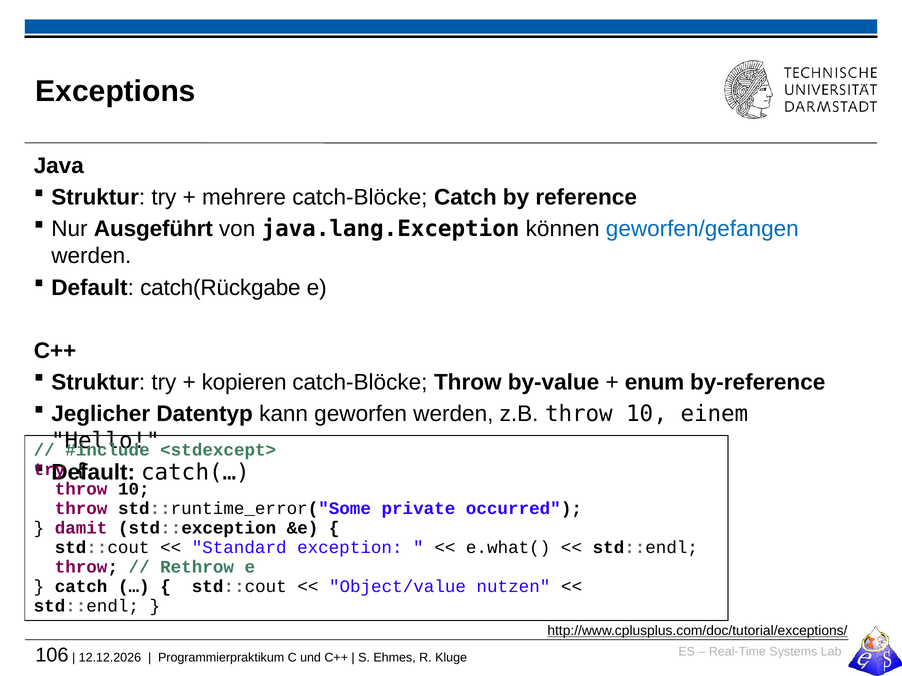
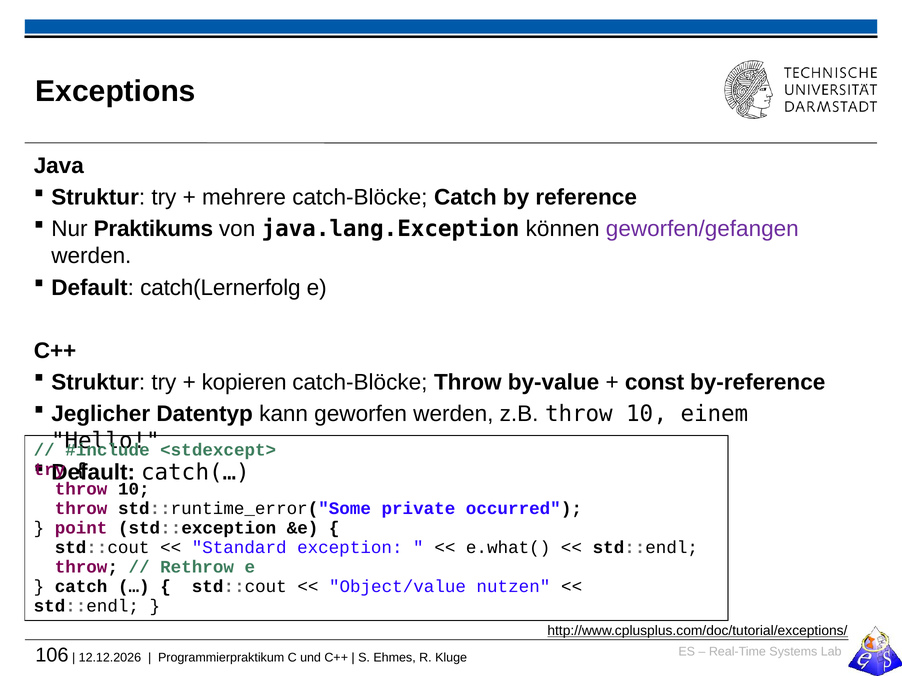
Ausgeführt: Ausgeführt -> Praktikums
geworfen/gefangen colour: blue -> purple
catch(Rückgabe: catch(Rückgabe -> catch(Lernerfolg
enum: enum -> const
damit: damit -> point
